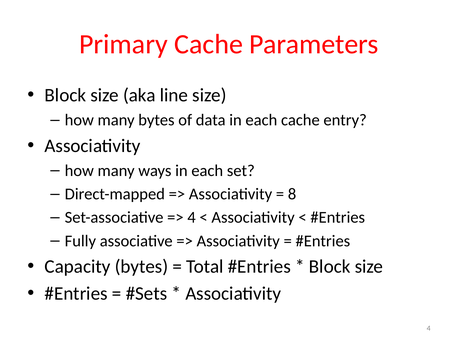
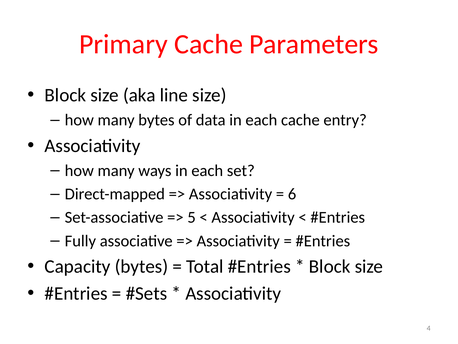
8: 8 -> 6
4 at (192, 217): 4 -> 5
